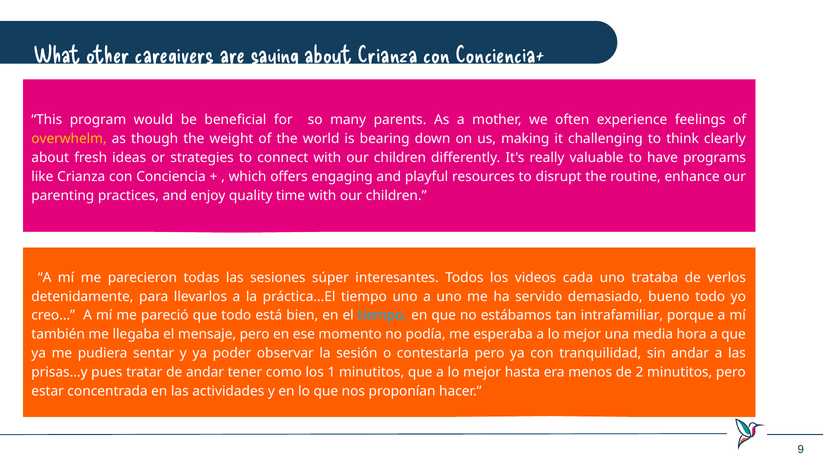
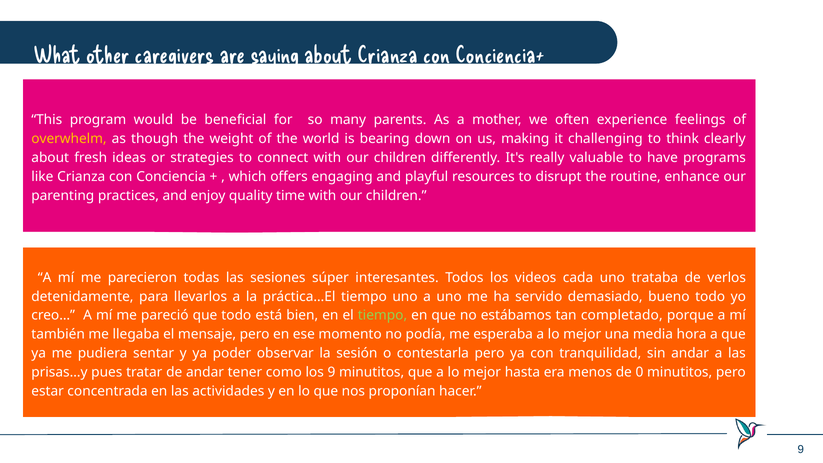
tiempo at (382, 315) colour: light blue -> light green
intrafamiliar: intrafamiliar -> completado
los 1: 1 -> 9
2: 2 -> 0
